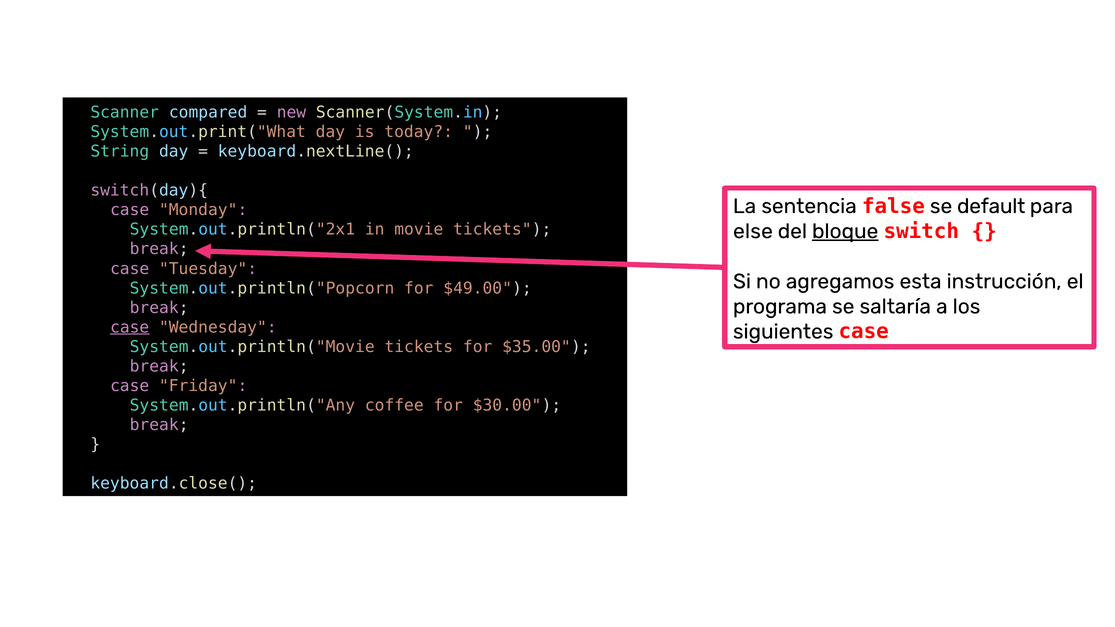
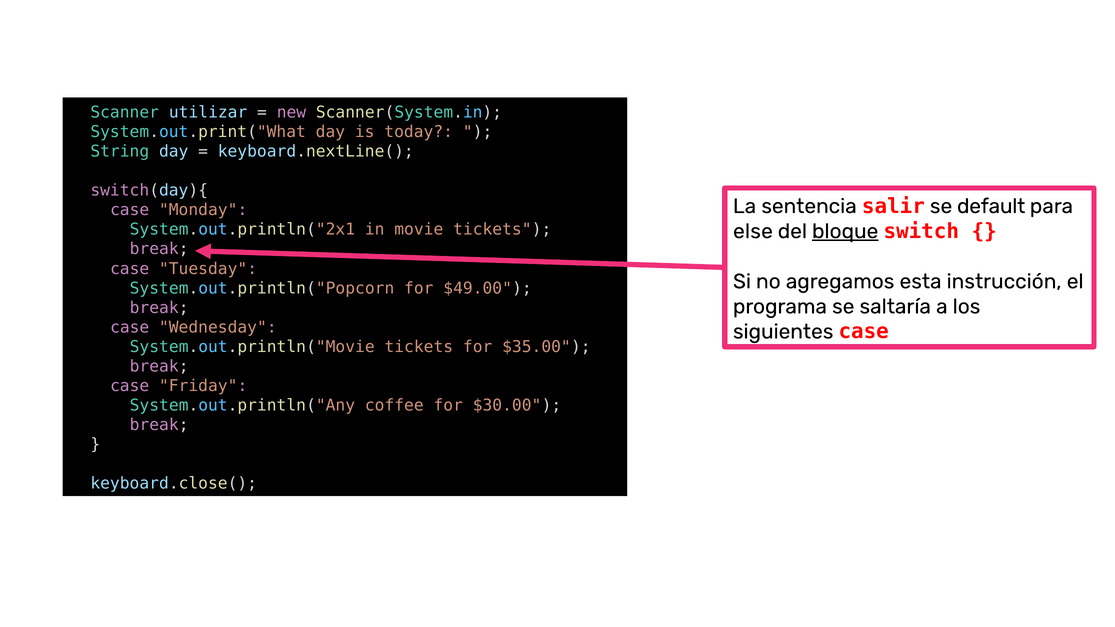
compared: compared -> utilizar
false: false -> salir
case at (130, 327) underline: present -> none
